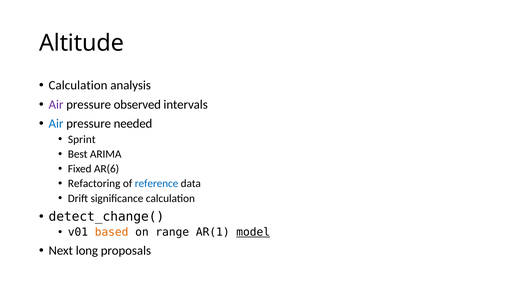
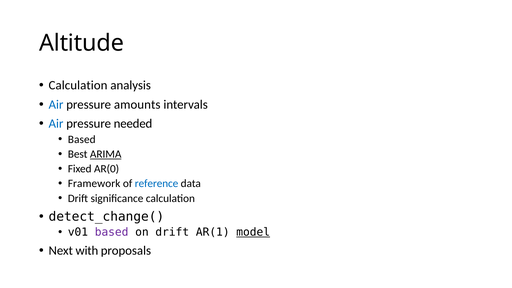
Air at (56, 105) colour: purple -> blue
observed: observed -> amounts
Sprint at (82, 139): Sprint -> Based
ARIMA underline: none -> present
AR(6: AR(6 -> AR(0
Refactoring: Refactoring -> Framework
based at (112, 232) colour: orange -> purple
on range: range -> drift
long: long -> with
